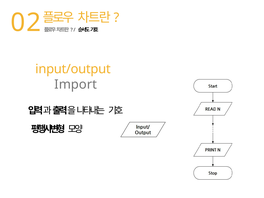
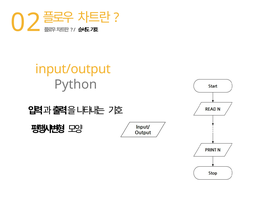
Import: Import -> Python
